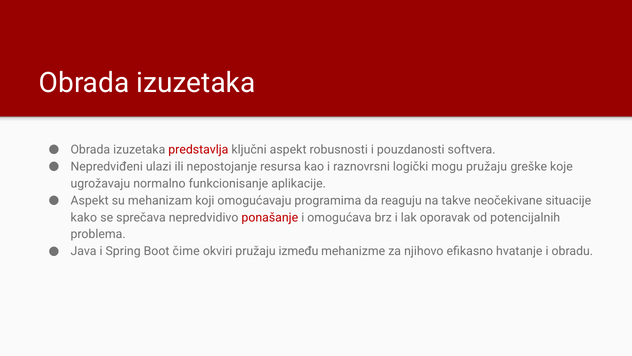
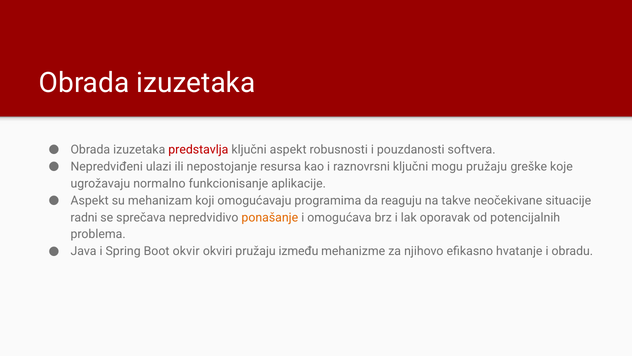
raznovrsni logički: logički -> ključni
kako: kako -> radni
ponašanje colour: red -> orange
čime: čime -> okvir
